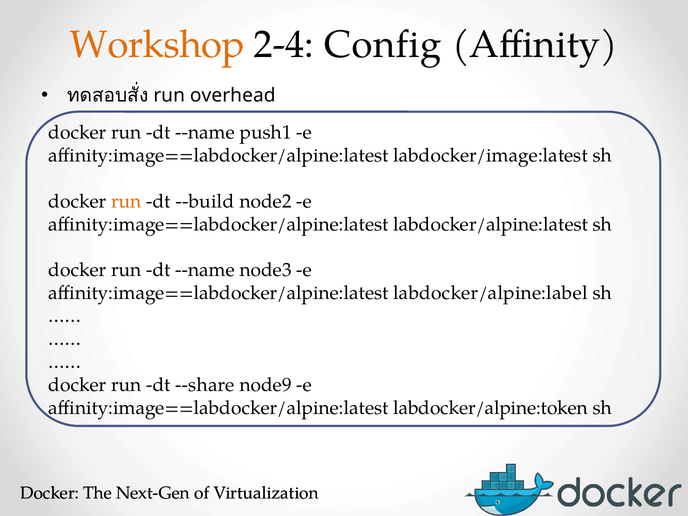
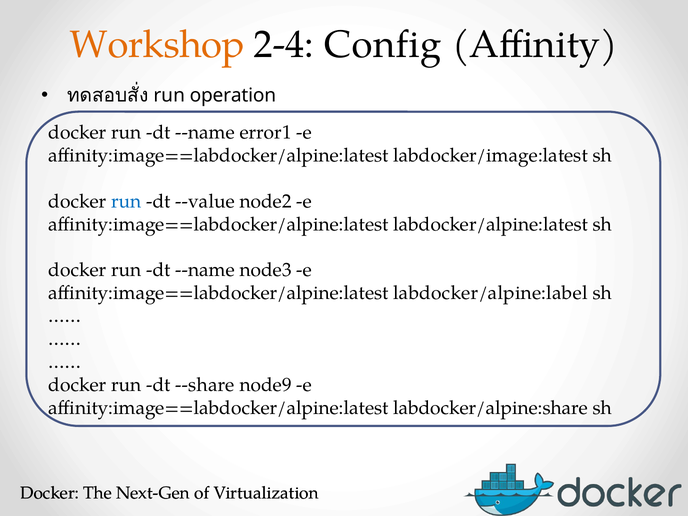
overhead: overhead -> operation
push1: push1 -> error1
run at (126, 201) colour: orange -> blue
--build: --build -> --value
labdocker/alpine:token: labdocker/alpine:token -> labdocker/alpine:share
